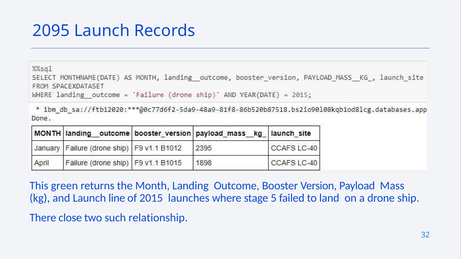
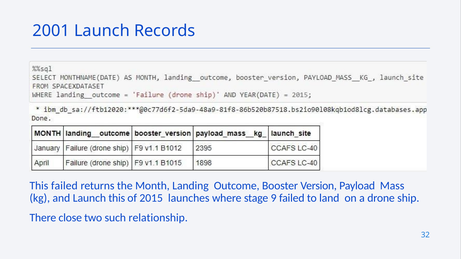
2095: 2095 -> 2001
This green: green -> failed
Launch line: line -> this
5: 5 -> 9
